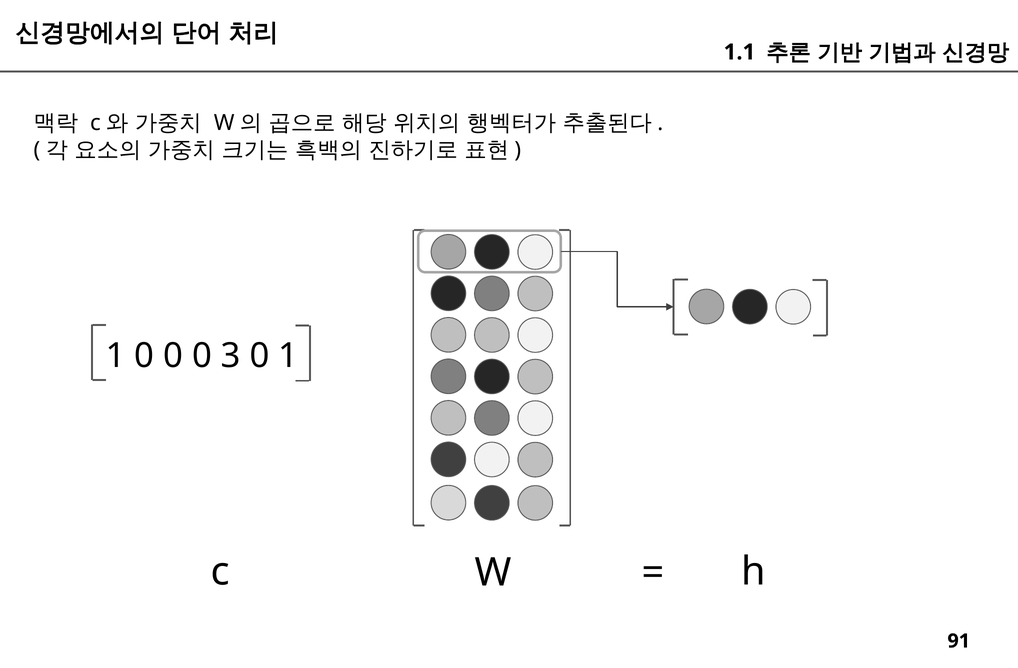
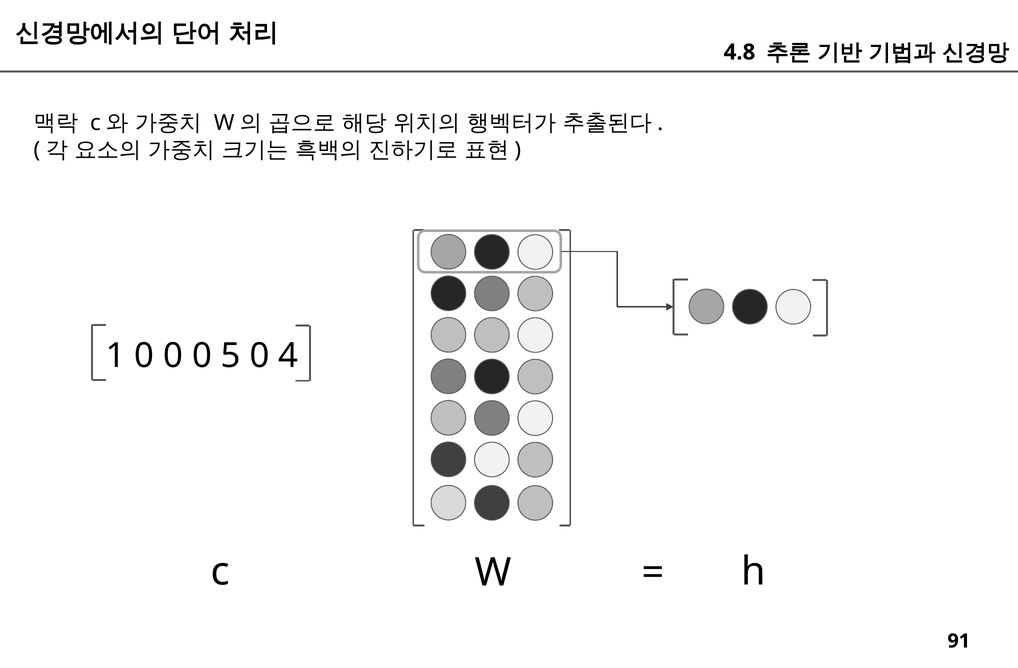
1.1: 1.1 -> 4.8
3: 3 -> 5
0 1: 1 -> 4
